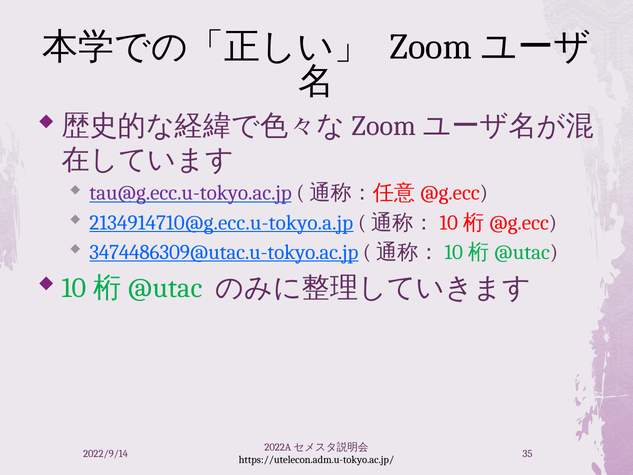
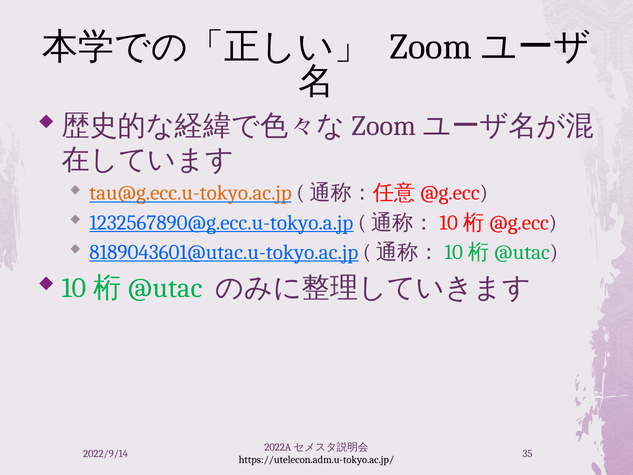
tau@g.ecc.u-tokyo.ac.jp colour: purple -> orange
2134914710@g.ecc.u-tokyo.a.jp: 2134914710@g.ecc.u-tokyo.a.jp -> 1232567890@g.ecc.u-tokyo.a.jp
3474486309@utac.u-tokyo.ac.jp: 3474486309@utac.u-tokyo.ac.jp -> 8189043601@utac.u-tokyo.ac.jp
